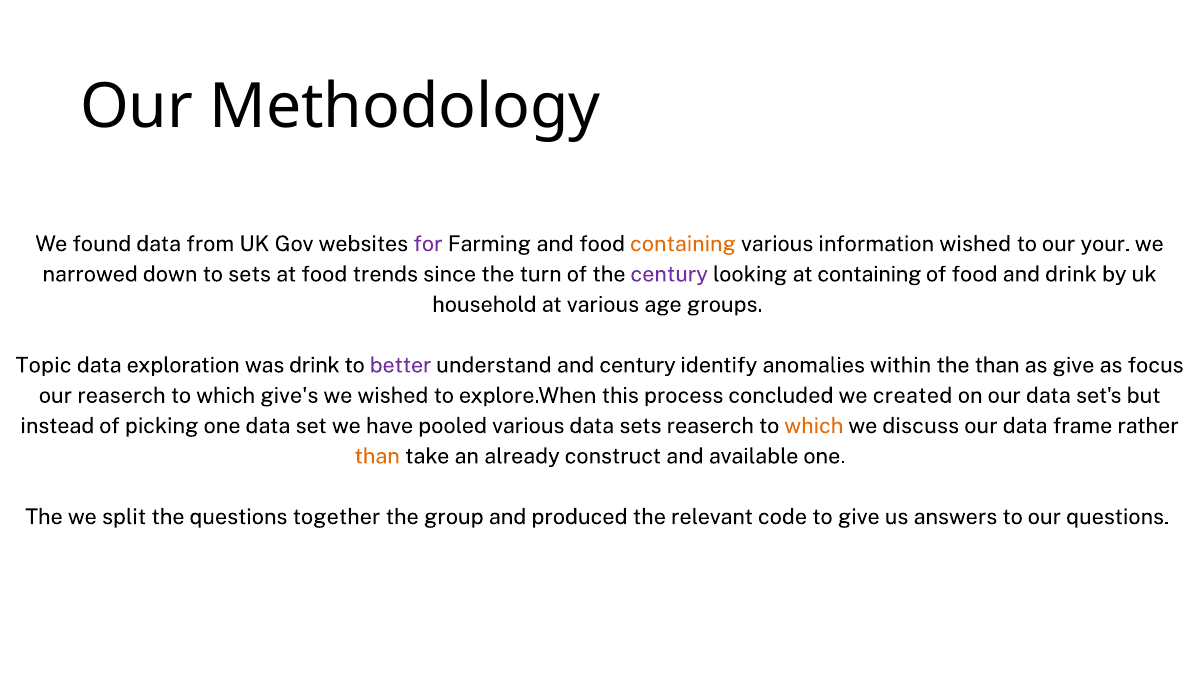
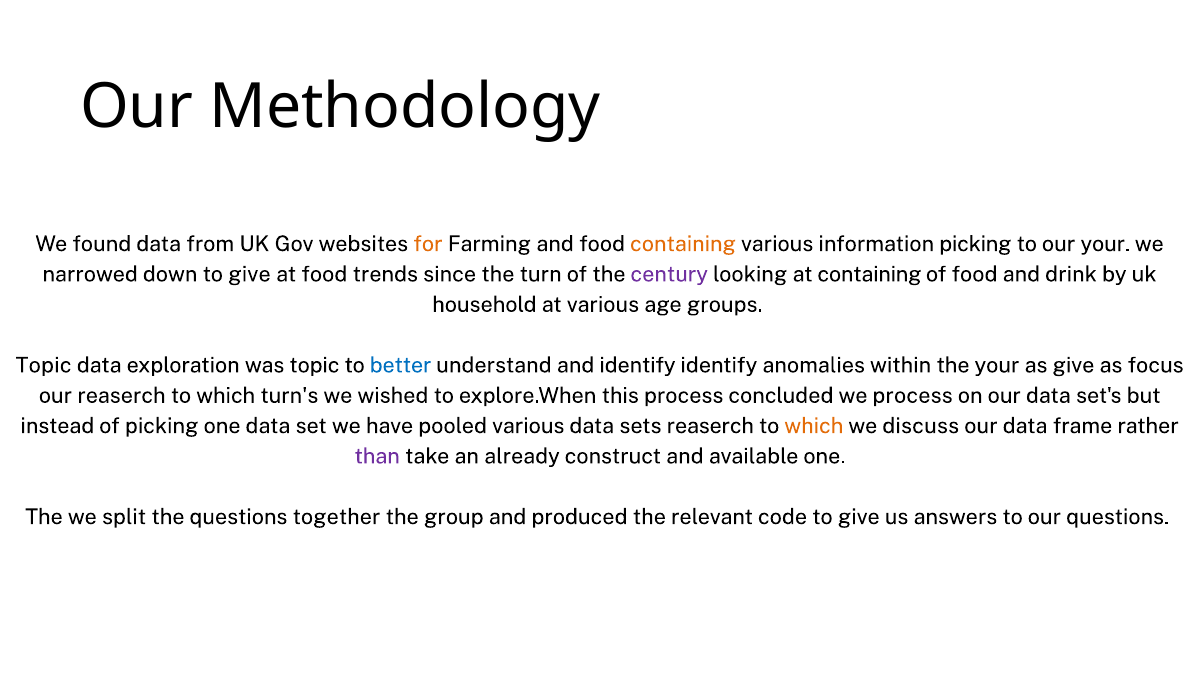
for colour: purple -> orange
information wished: wished -> picking
down to sets: sets -> give
was drink: drink -> topic
better colour: purple -> blue
and century: century -> identify
the than: than -> your
give's: give's -> turn's
we created: created -> process
than at (377, 456) colour: orange -> purple
